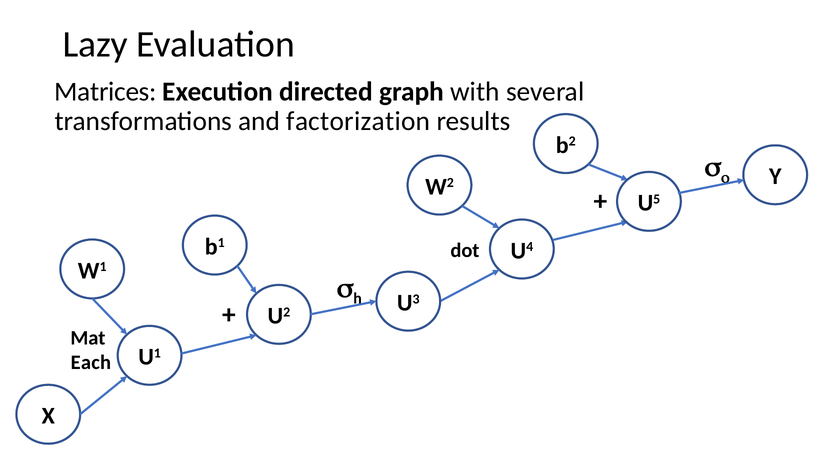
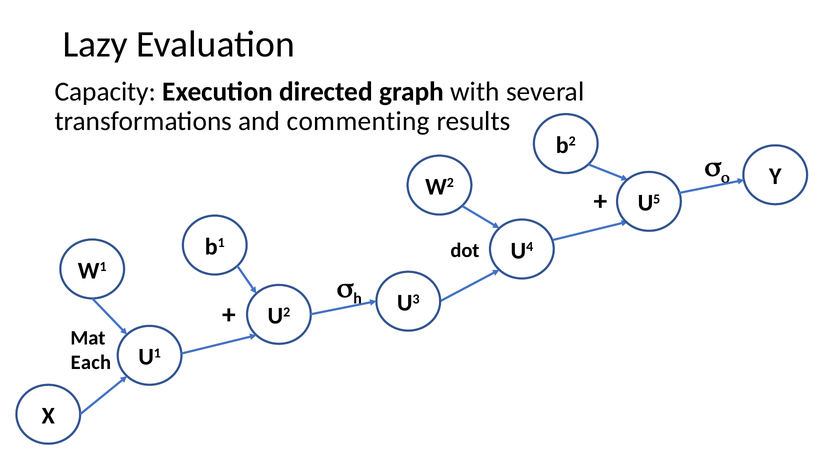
Matrices: Matrices -> Capacity
factorization: factorization -> commenting
